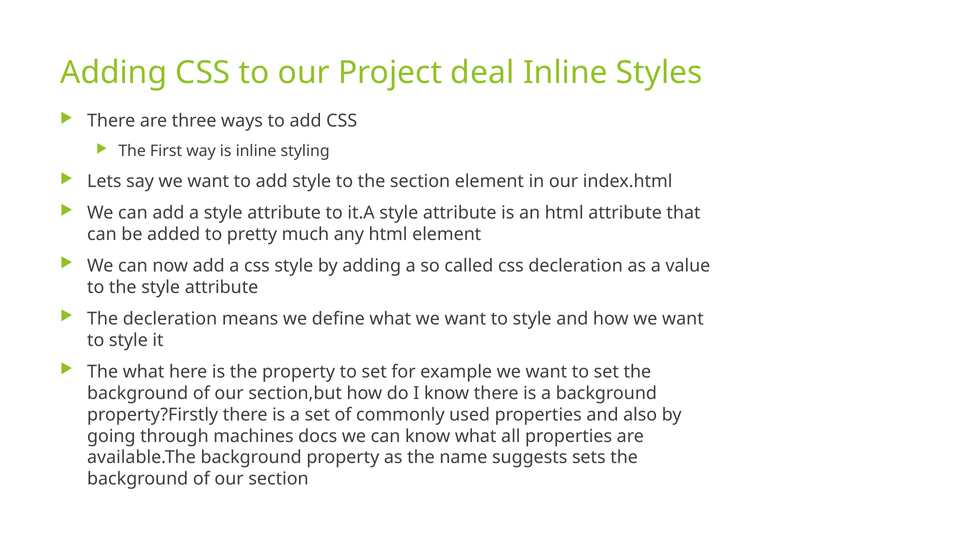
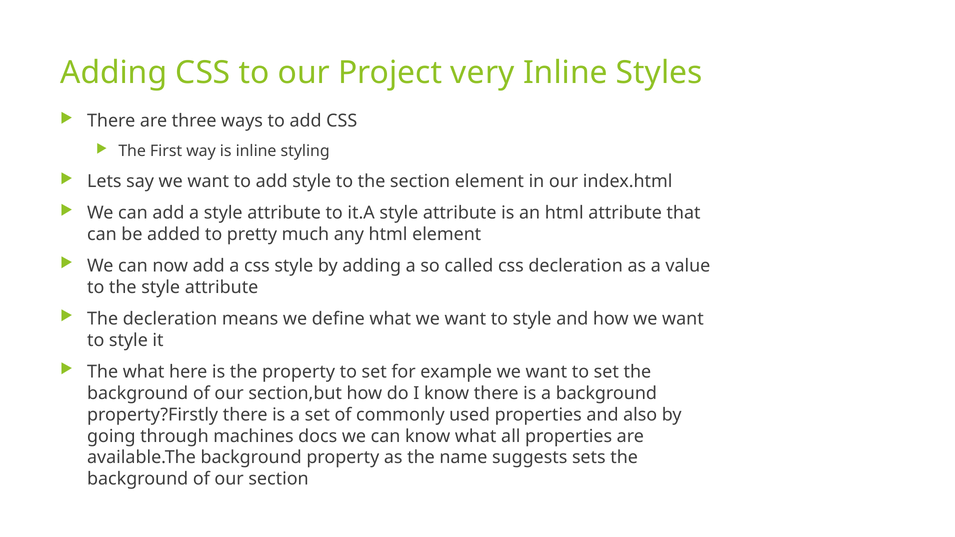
deal: deal -> very
